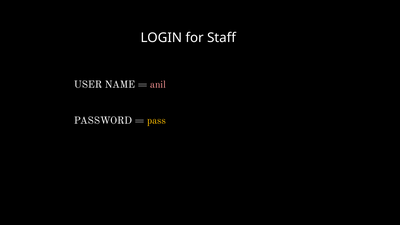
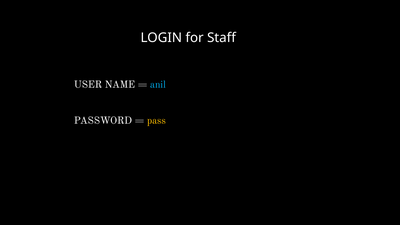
anil colour: pink -> light blue
